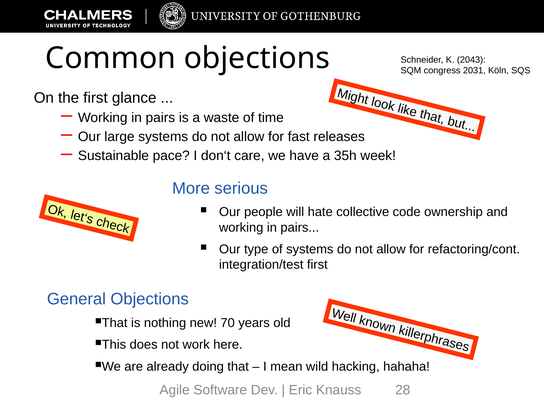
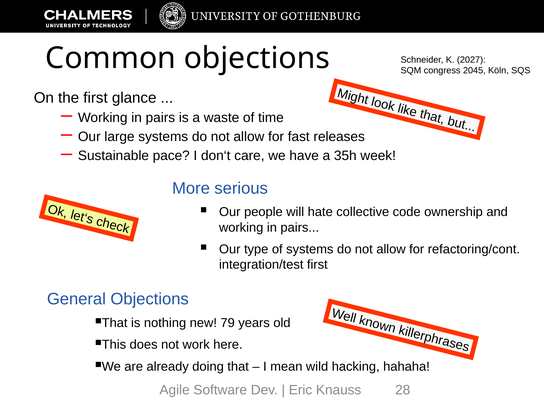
2043: 2043 -> 2027
2031: 2031 -> 2045
70: 70 -> 79
